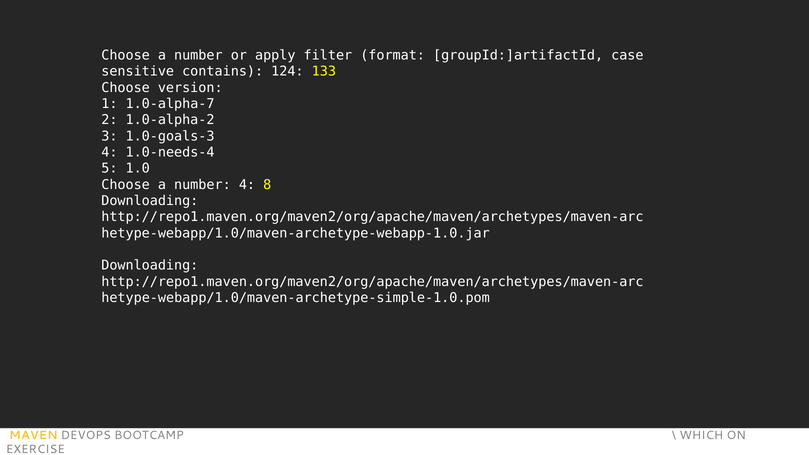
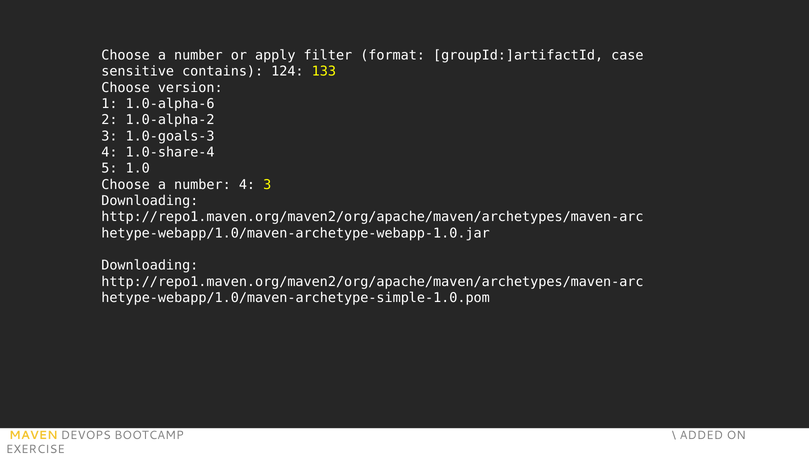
1.0-alpha-7: 1.0-alpha-7 -> 1.0-alpha-6
1.0-needs-4: 1.0-needs-4 -> 1.0-share-4
4 8: 8 -> 3
WHICH: WHICH -> ADDED
